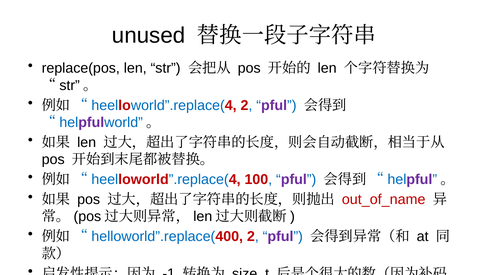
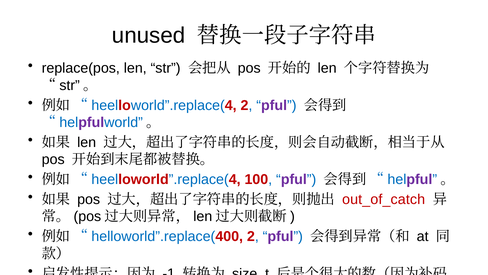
out_of_name: out_of_name -> out_of_catch
